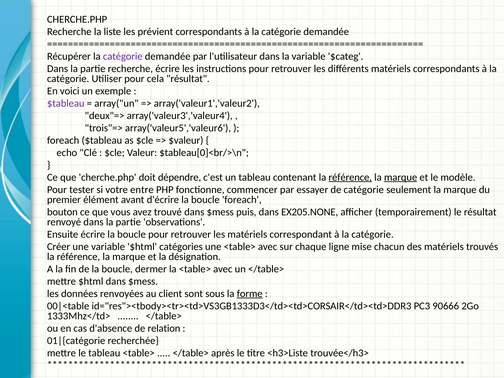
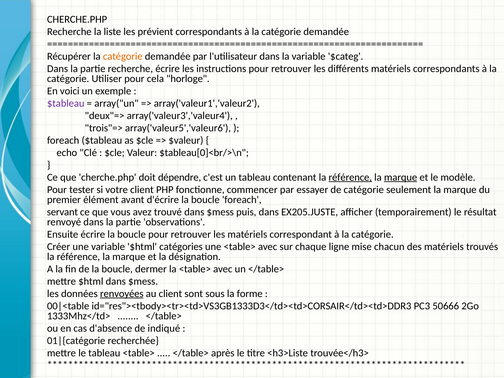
catégorie at (123, 56) colour: purple -> orange
cela résultat: résultat -> horloge
votre entre: entre -> client
bouton: bouton -> servant
EX205.NONE: EX205.NONE -> EX205.JUSTE
renvoyées underline: none -> present
forme underline: present -> none
90666: 90666 -> 50666
relation: relation -> indiqué
